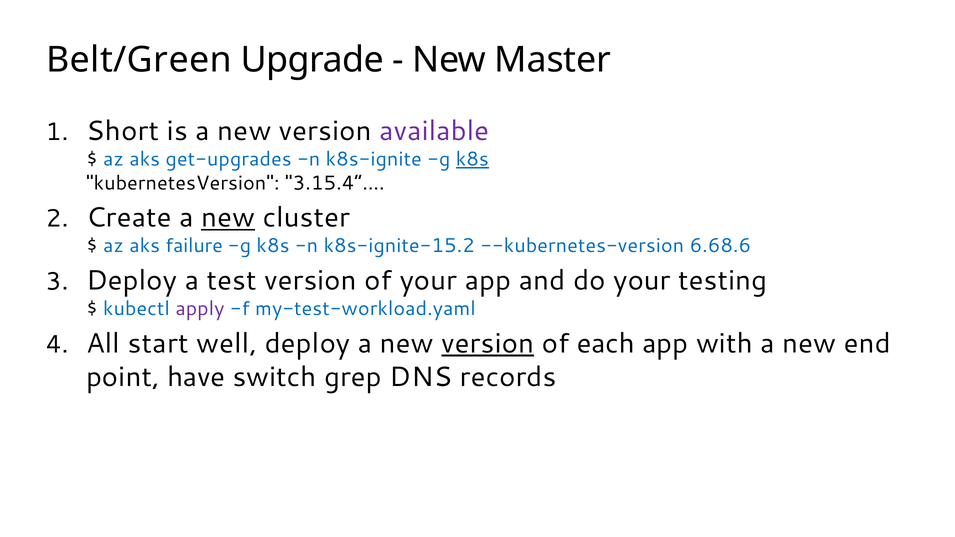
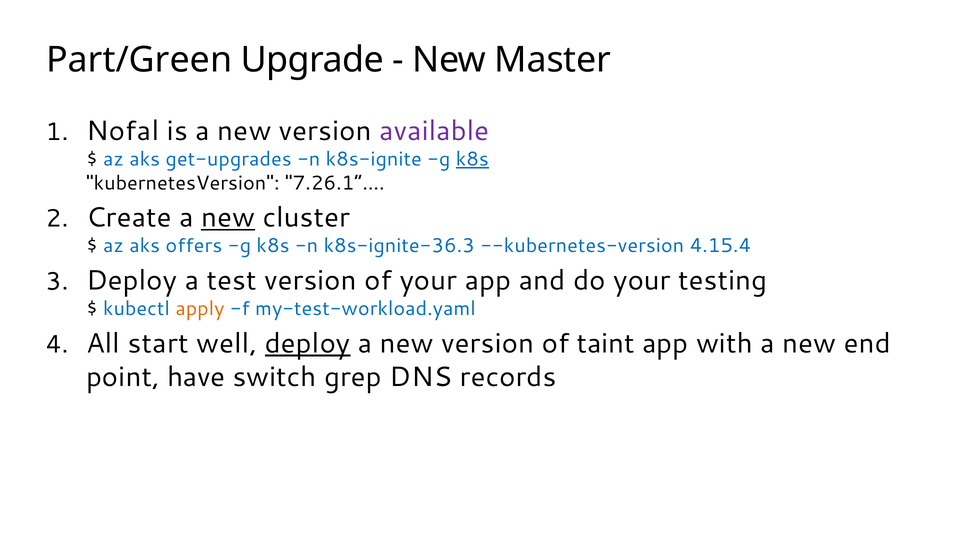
Belt/Green: Belt/Green -> Part/Green
Short: Short -> Nofal
3.15.4”…: 3.15.4”… -> 7.26.1”…
failure: failure -> offers
k8s-ignite-15.2: k8s-ignite-15.2 -> k8s-ignite-36.3
6.68.6: 6.68.6 -> 4.15.4
apply colour: purple -> orange
deploy at (308, 344) underline: none -> present
version at (488, 344) underline: present -> none
each: each -> taint
